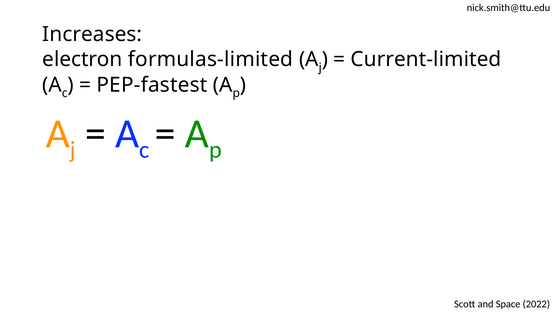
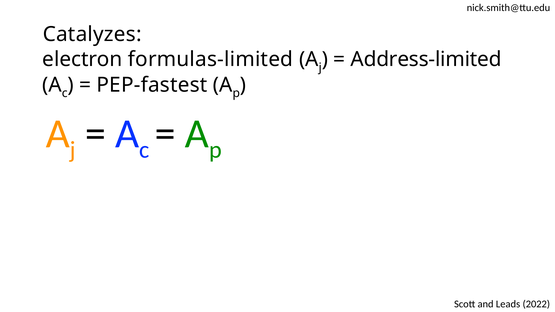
Increases: Increases -> Catalyzes
Current-limited: Current-limited -> Address-limited
Space: Space -> Leads
